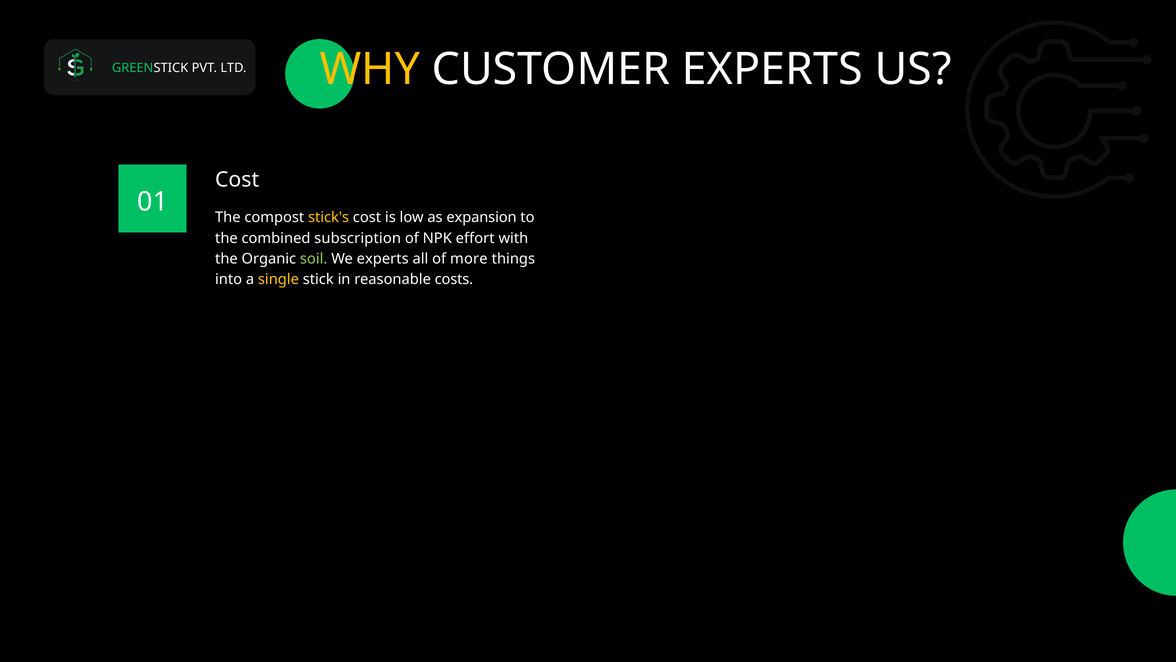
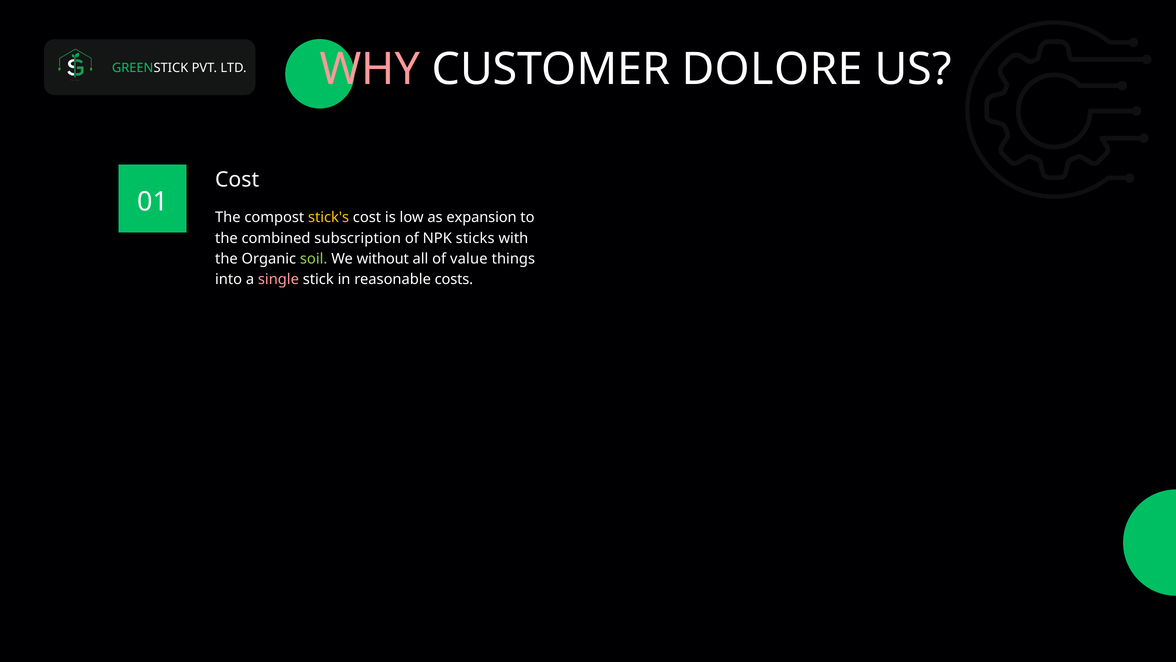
WHY colour: yellow -> pink
CUSTOMER EXPERTS: EXPERTS -> DOLORE
effort: effort -> sticks
We experts: experts -> without
more: more -> value
single colour: yellow -> pink
